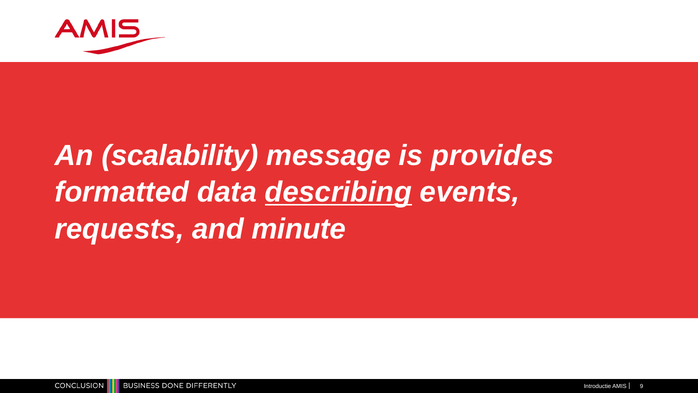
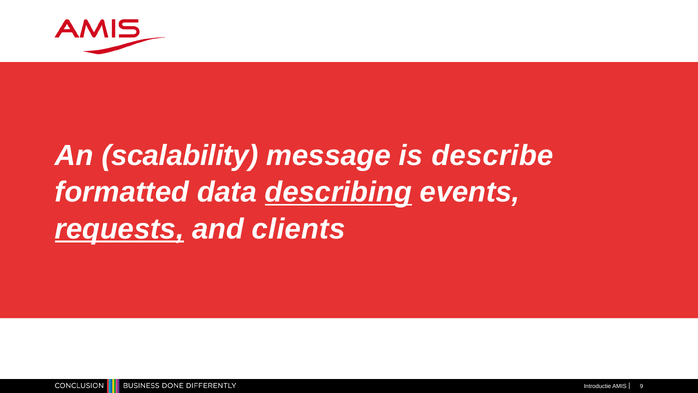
provides: provides -> describe
requests underline: none -> present
minute: minute -> clients
